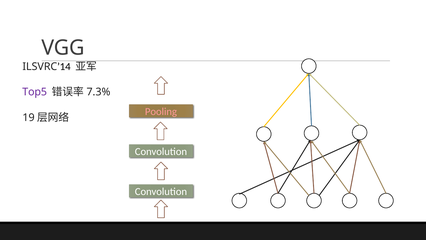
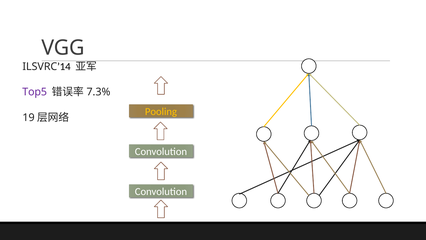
Pooling colour: pink -> yellow
